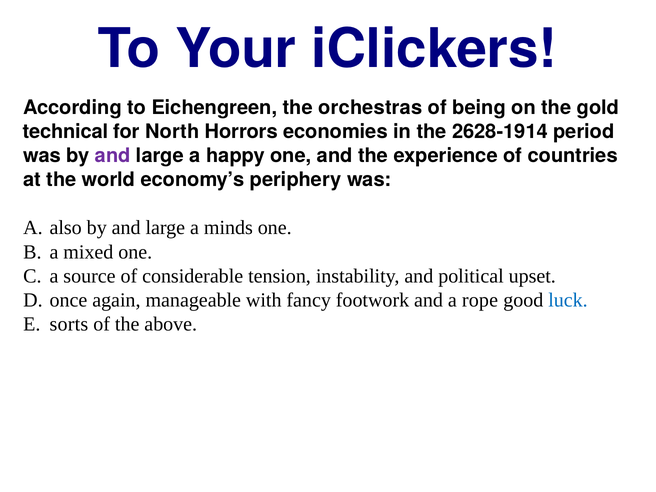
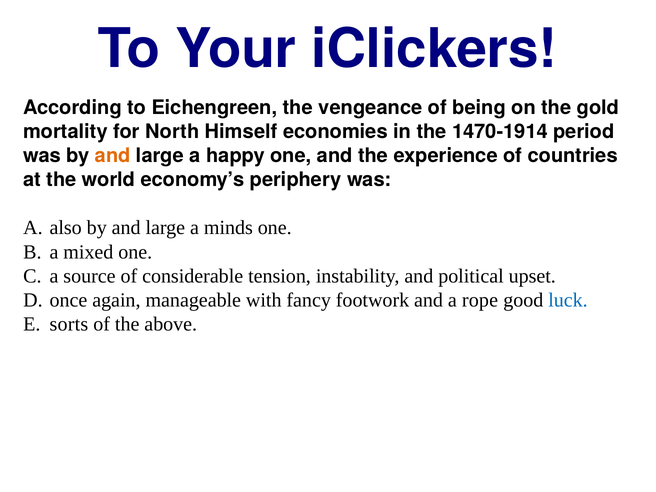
orchestras: orchestras -> vengeance
technical: technical -> mortality
Horrors: Horrors -> Himself
2628-1914: 2628-1914 -> 1470-1914
and at (113, 156) colour: purple -> orange
